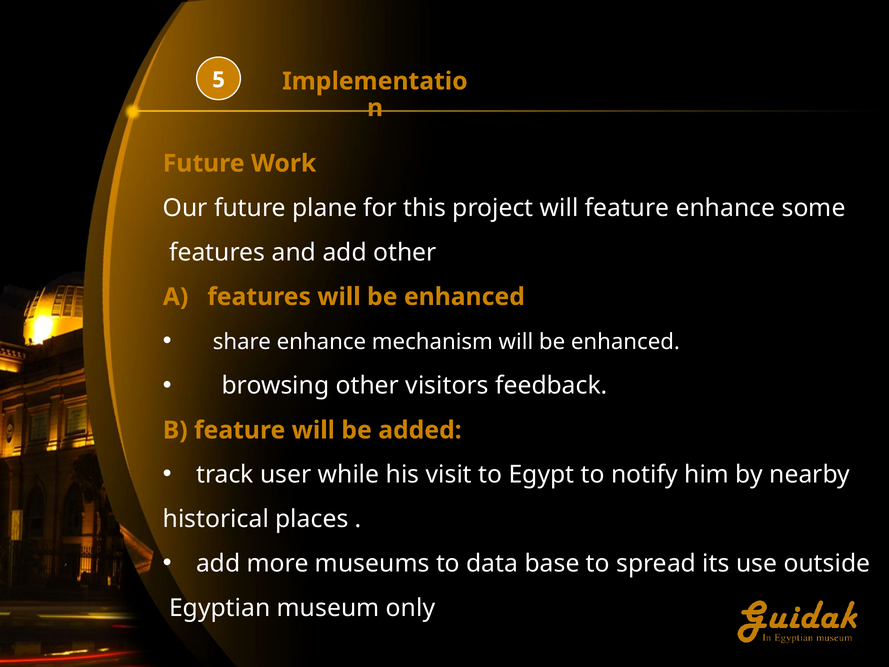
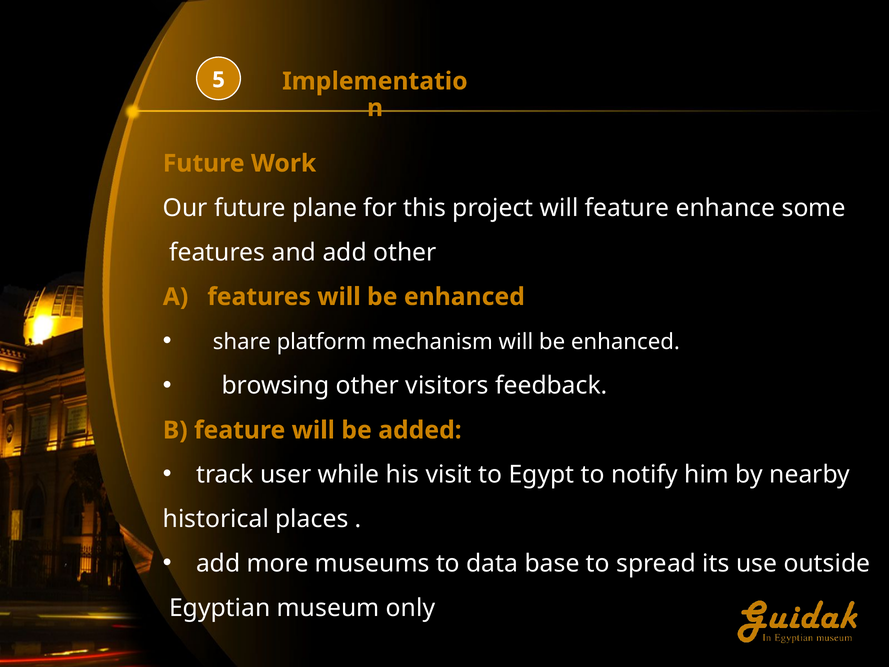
share enhance: enhance -> platform
